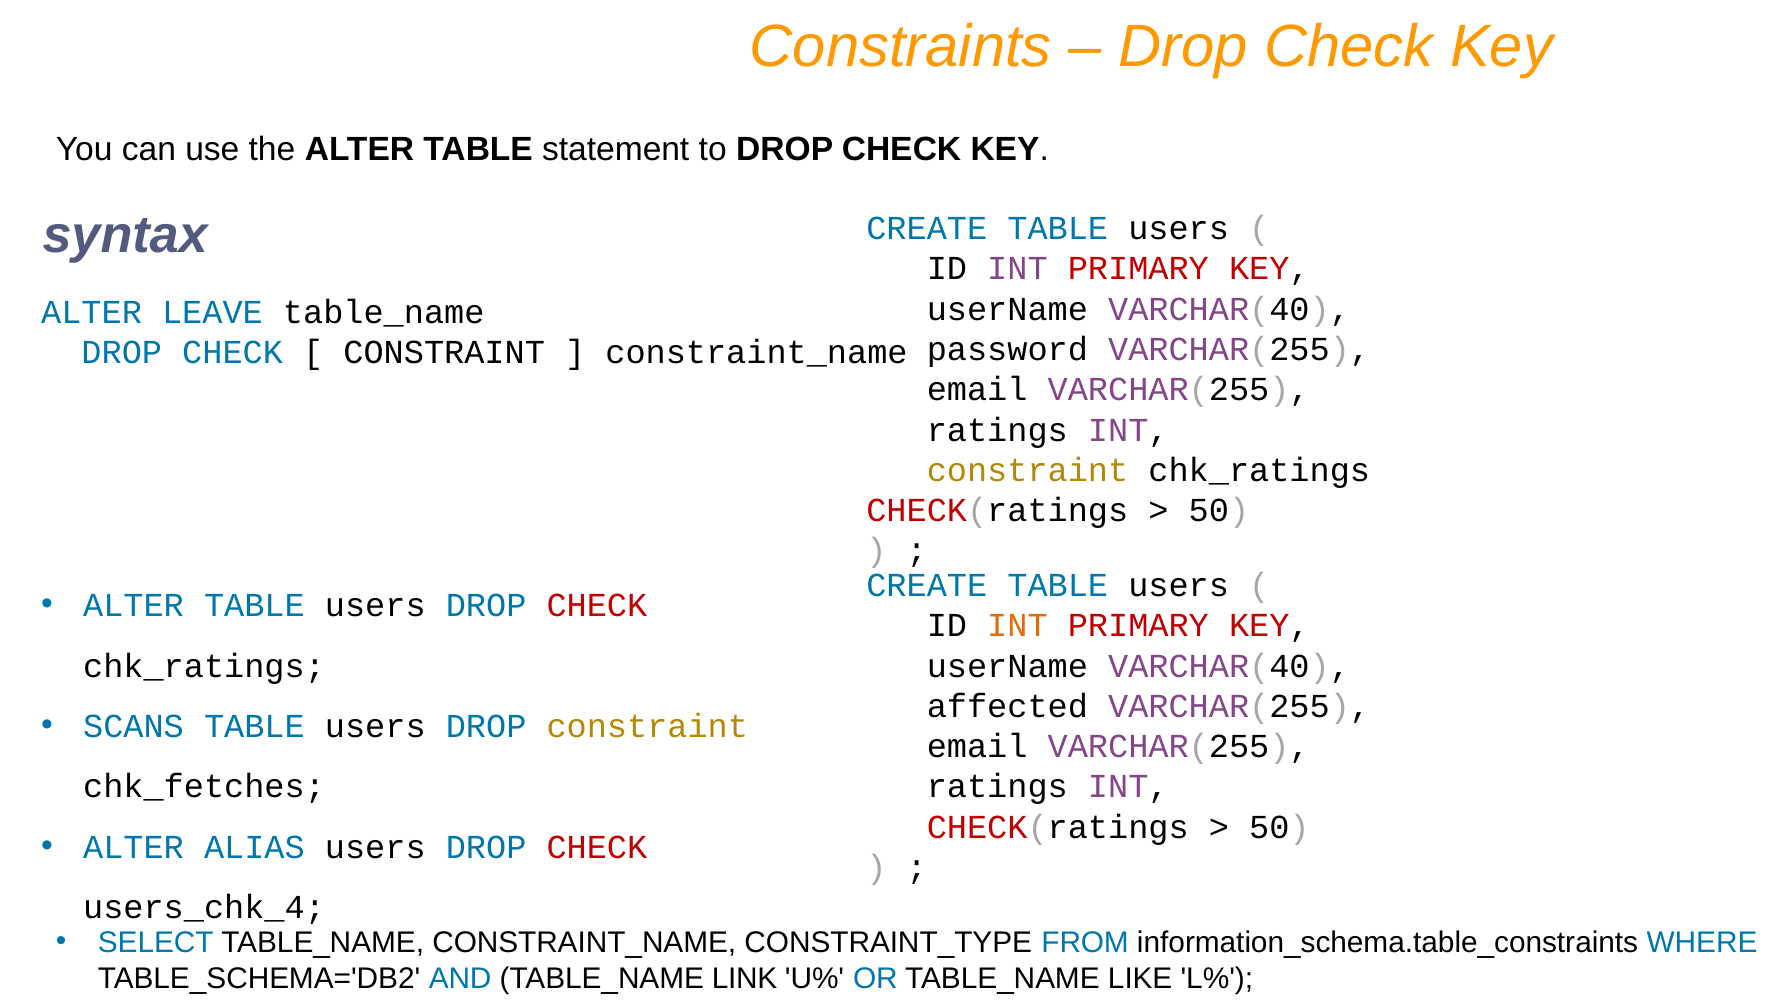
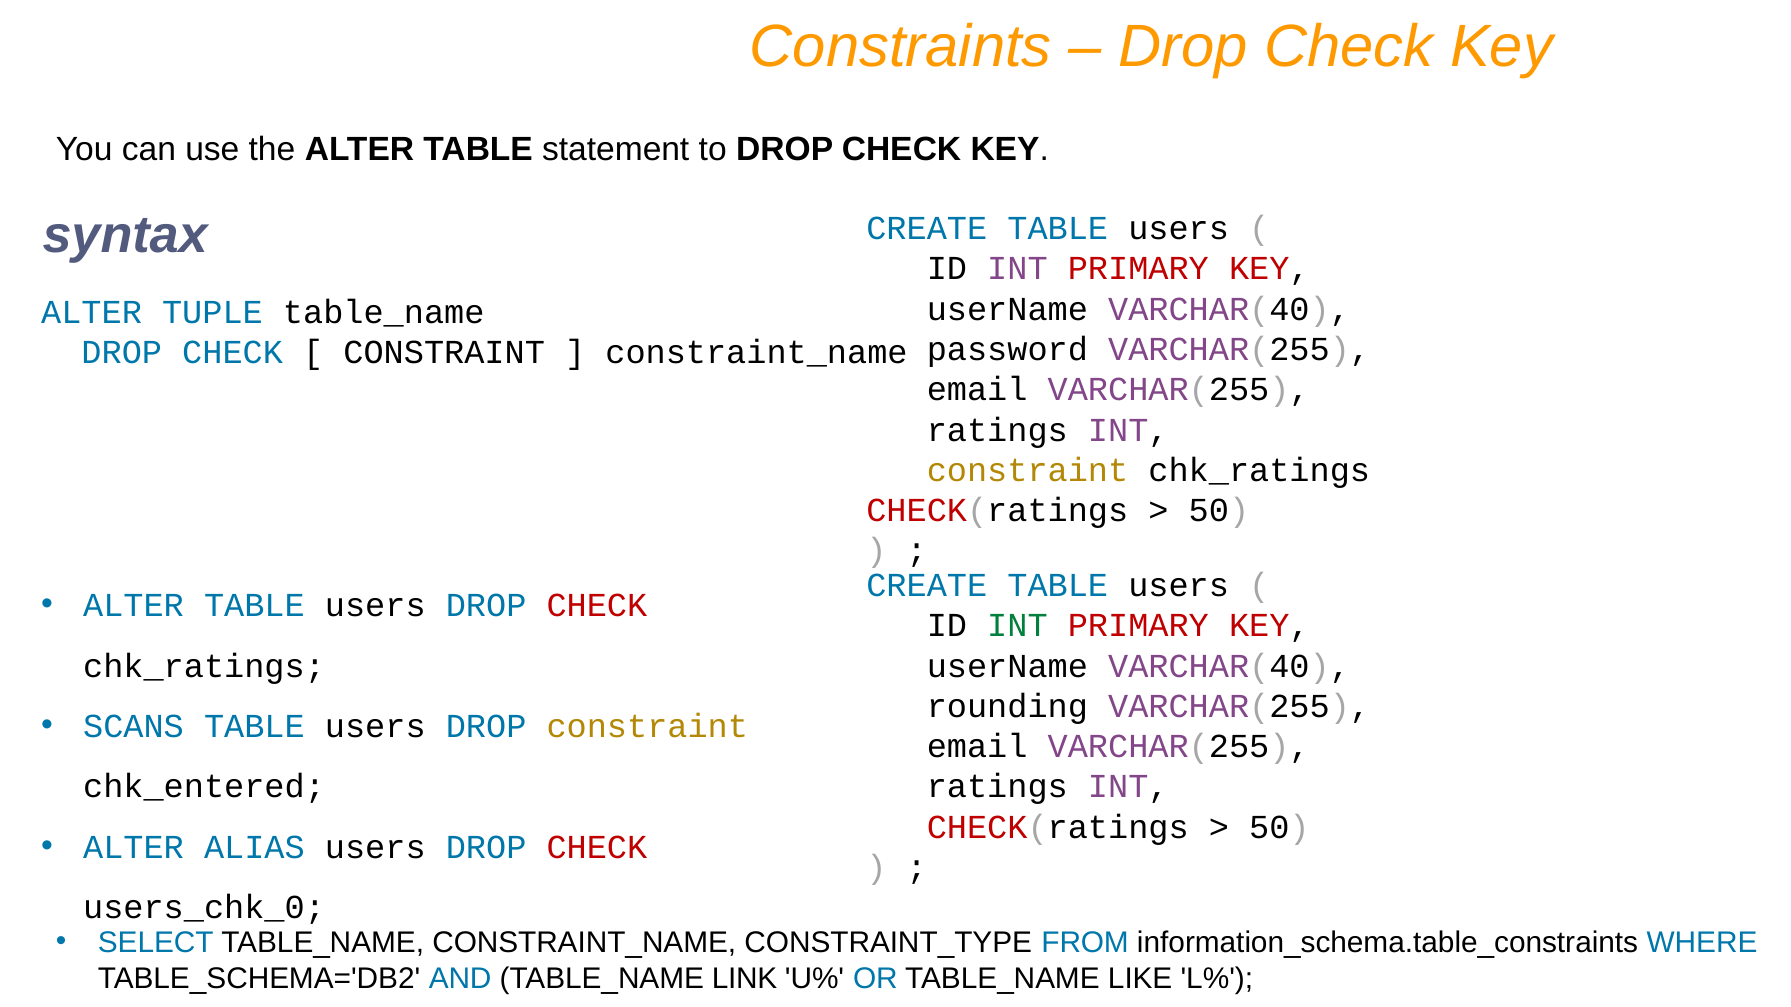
LEAVE: LEAVE -> TUPLE
INT at (1017, 626) colour: orange -> green
affected: affected -> rounding
chk_fetches: chk_fetches -> chk_entered
users_chk_4: users_chk_4 -> users_chk_0
